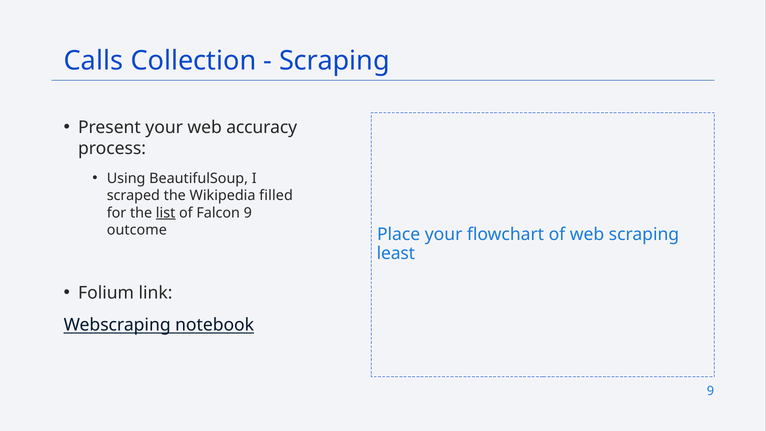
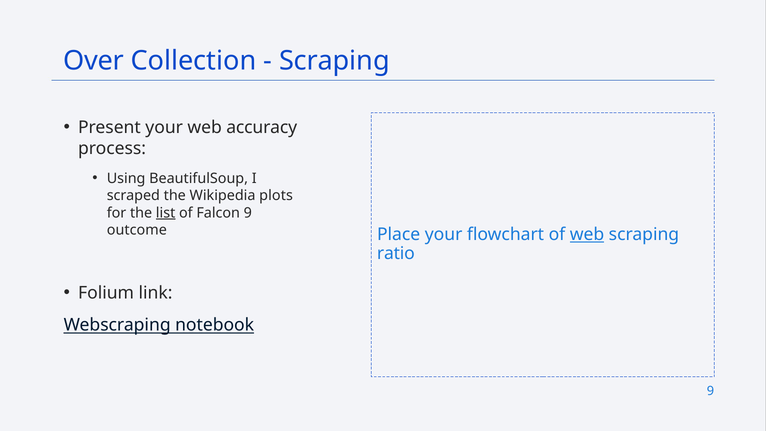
Calls: Calls -> Over
filled: filled -> plots
web at (587, 235) underline: none -> present
least: least -> ratio
